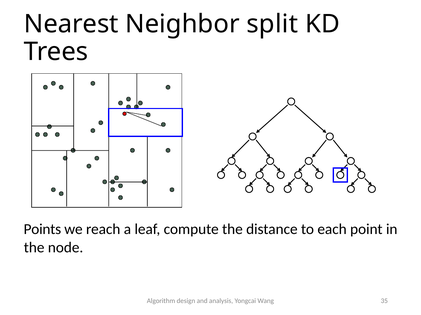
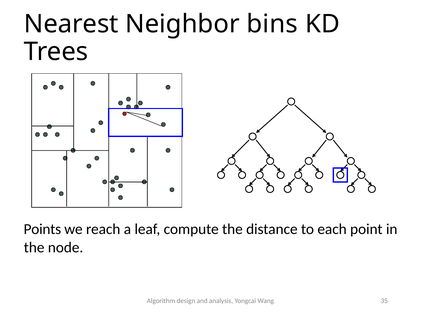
split: split -> bins
